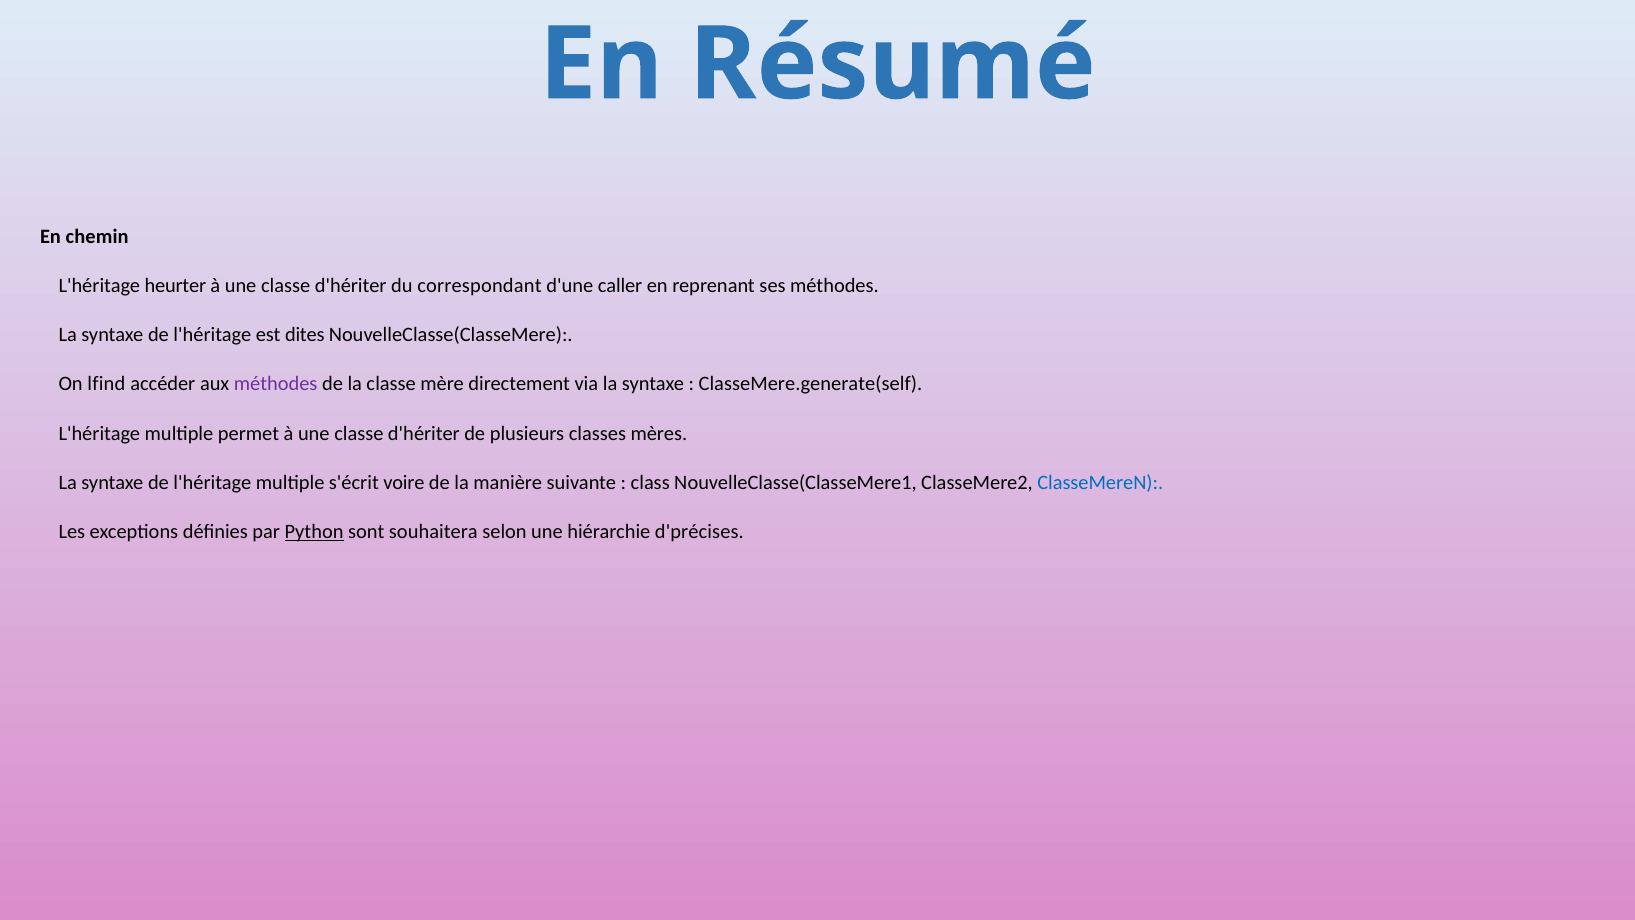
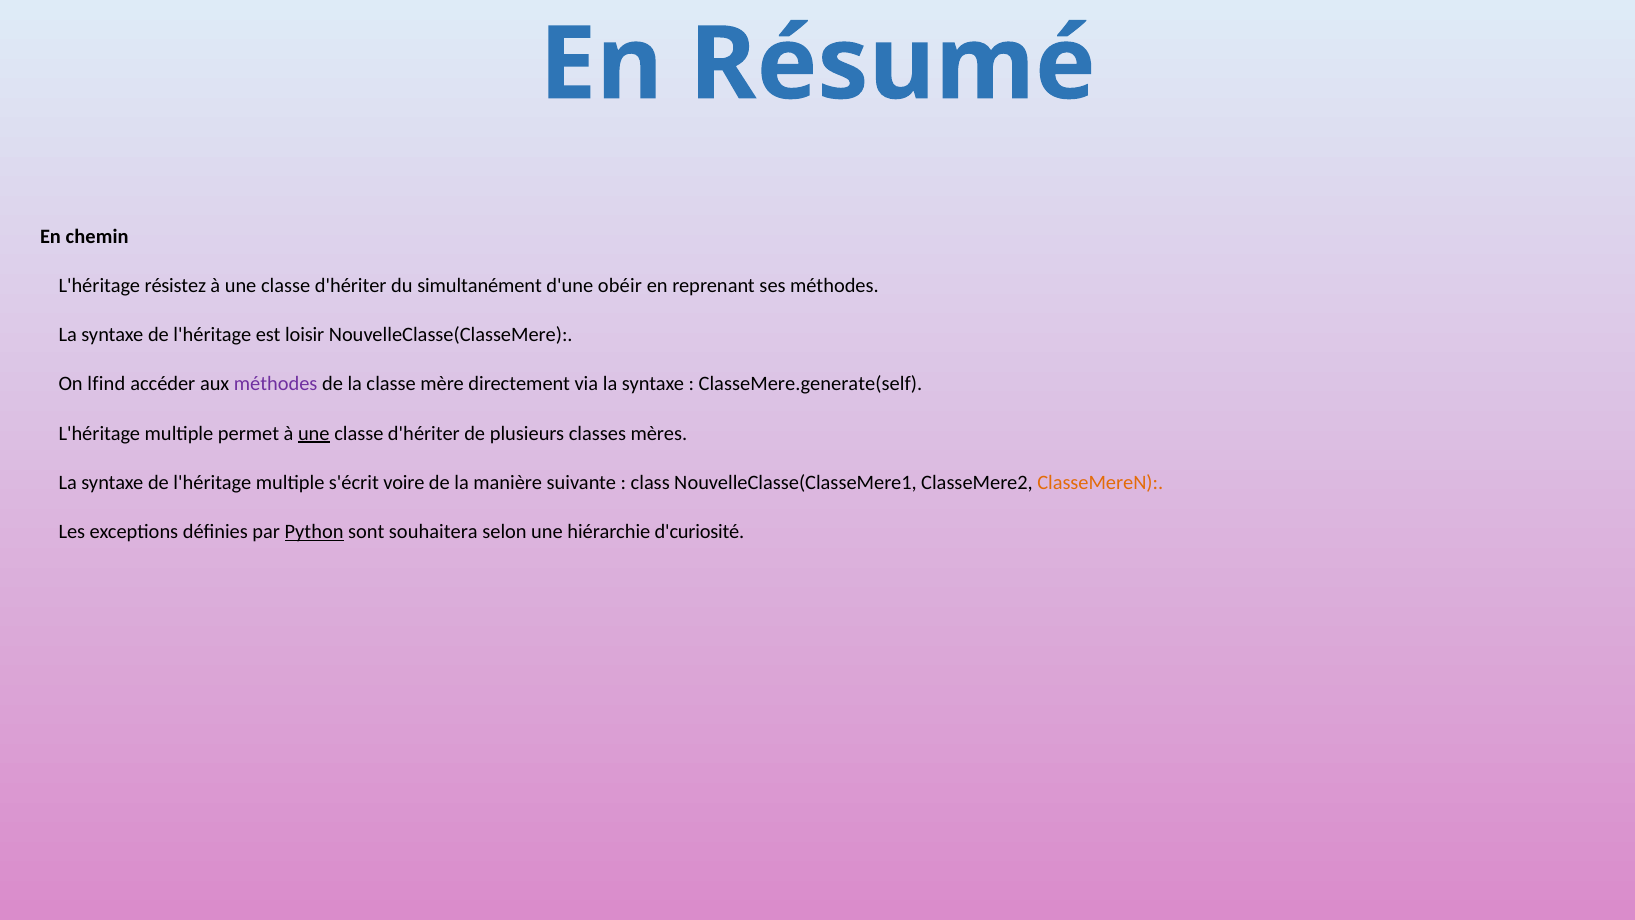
heurter: heurter -> résistez
correspondant: correspondant -> simultanément
caller: caller -> obéir
dites: dites -> loisir
une at (314, 433) underline: none -> present
ClasseMereN colour: blue -> orange
d'précises: d'précises -> d'curiosité
